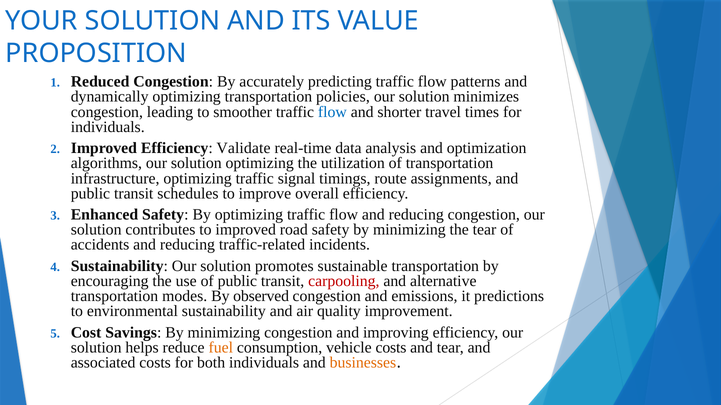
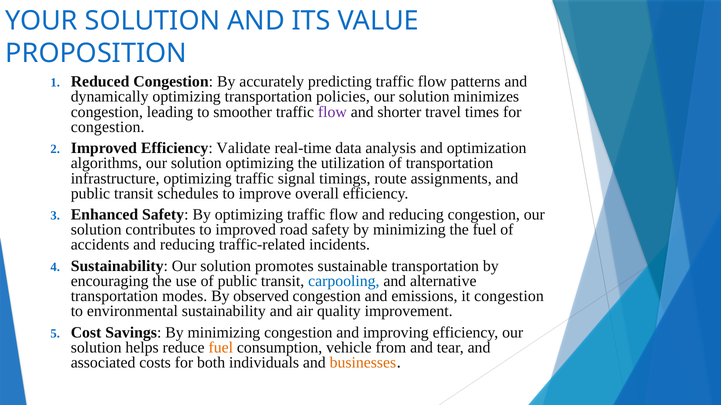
flow at (332, 112) colour: blue -> purple
individuals at (108, 127): individuals -> congestion
the tear: tear -> fuel
carpooling colour: red -> blue
it predictions: predictions -> congestion
vehicle costs: costs -> from
